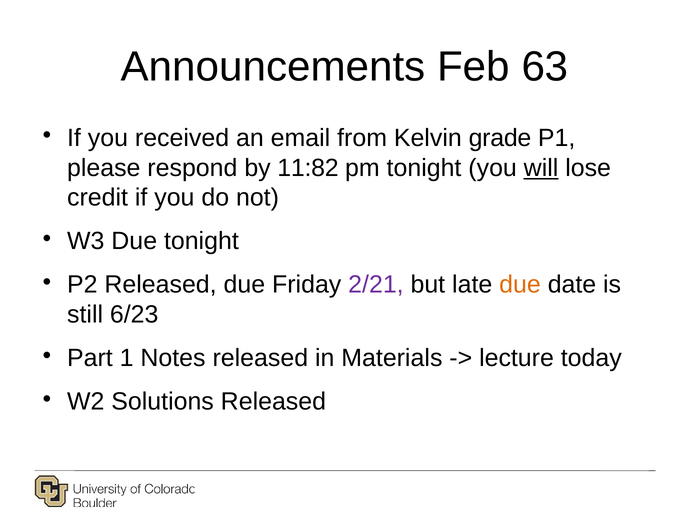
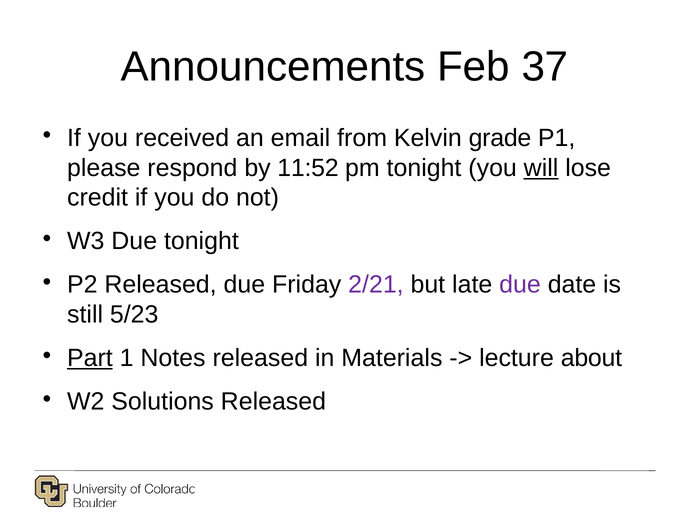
63: 63 -> 37
11:82: 11:82 -> 11:52
due at (520, 284) colour: orange -> purple
6/23: 6/23 -> 5/23
Part underline: none -> present
today: today -> about
